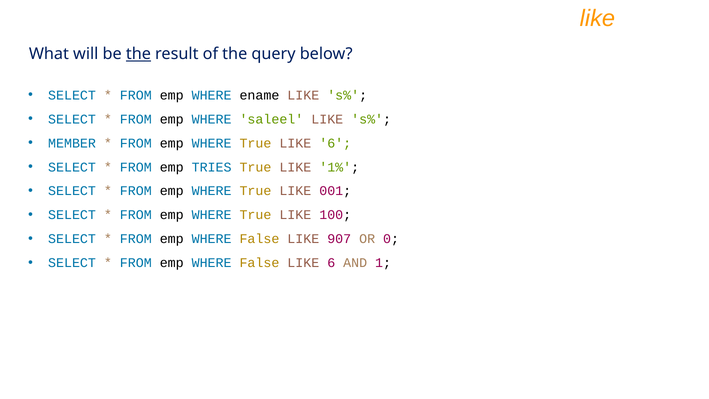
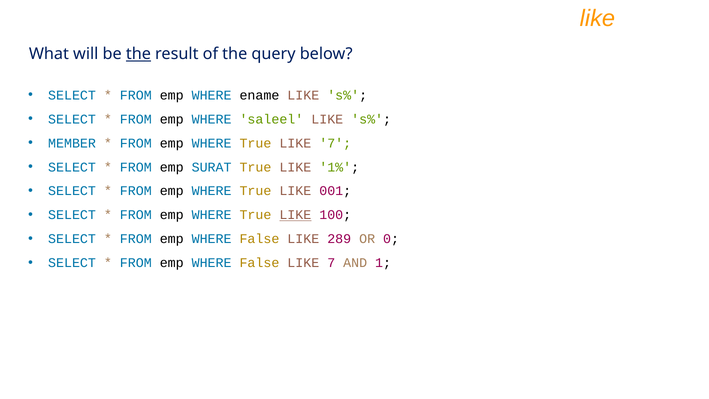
True LIKE 6: 6 -> 7
TRIES: TRIES -> SURAT
LIKE at (295, 215) underline: none -> present
907: 907 -> 289
False LIKE 6: 6 -> 7
